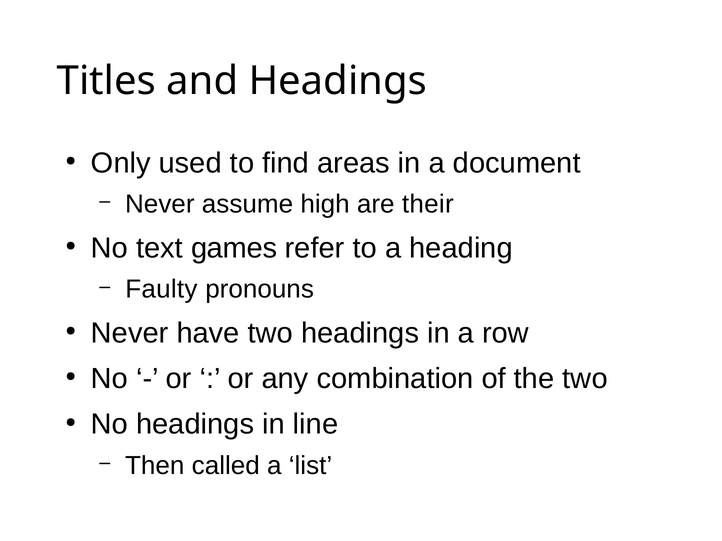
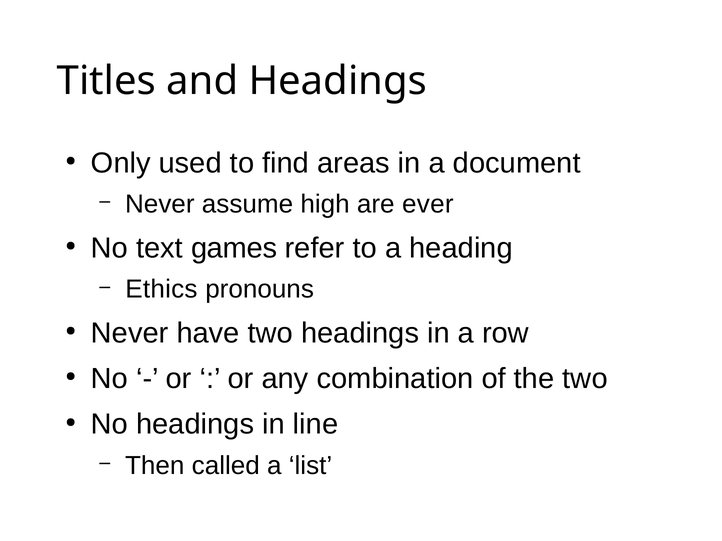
their: their -> ever
Faulty: Faulty -> Ethics
